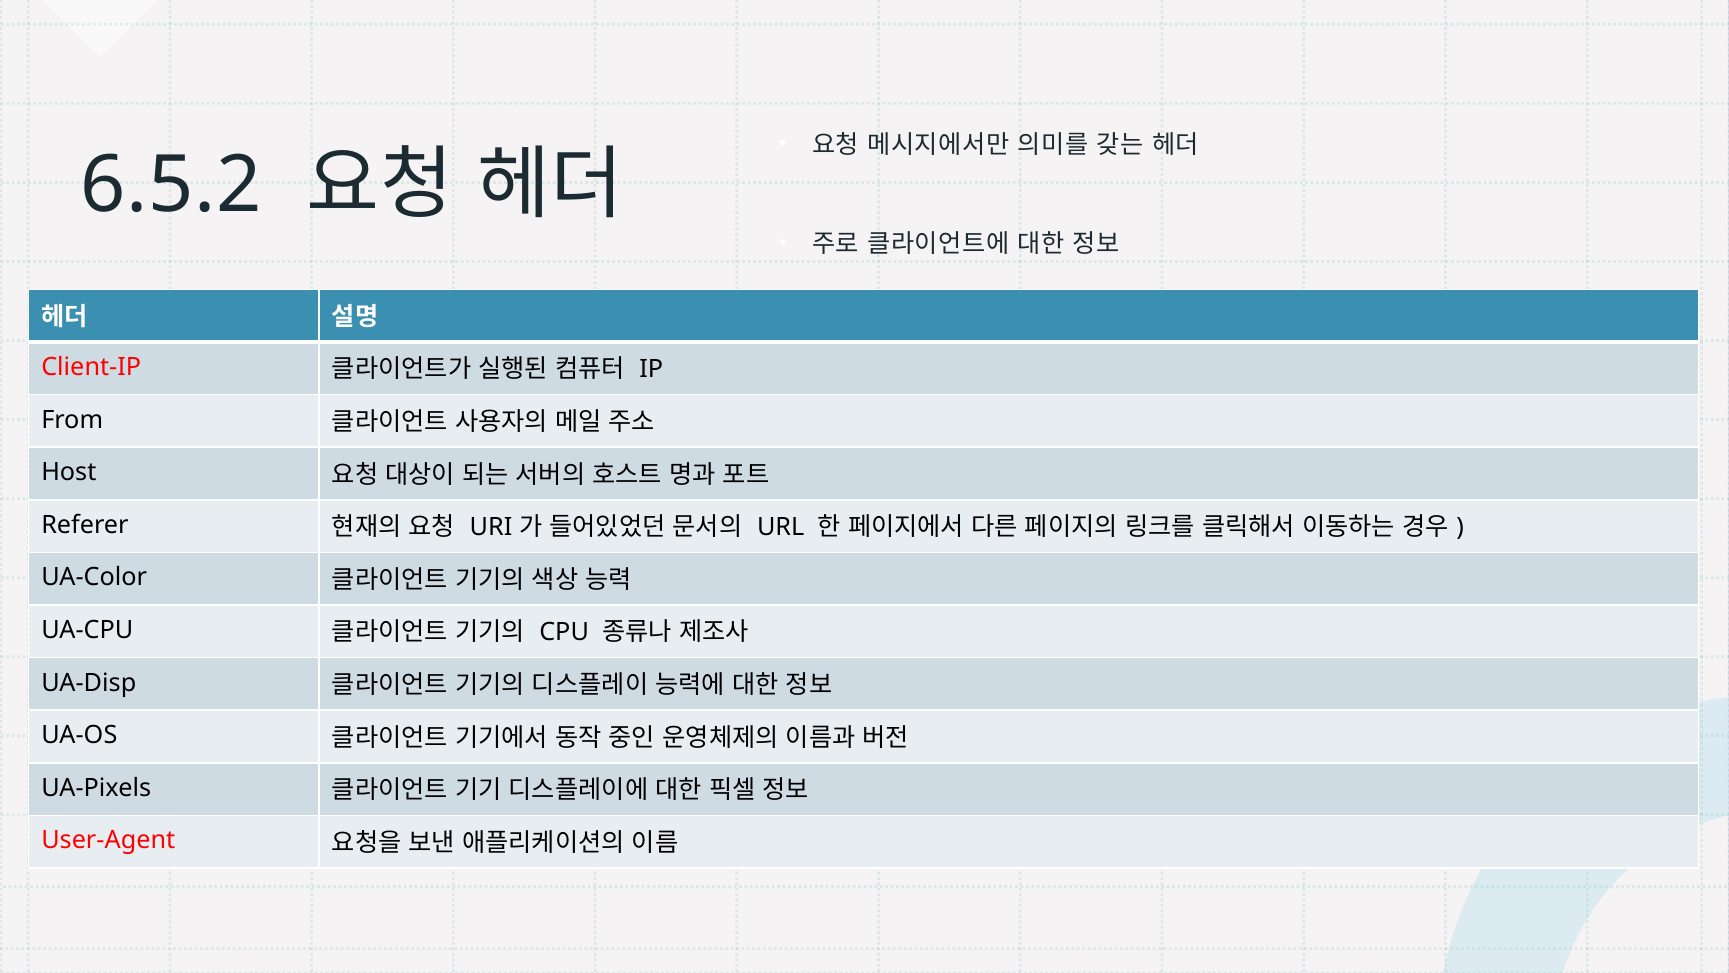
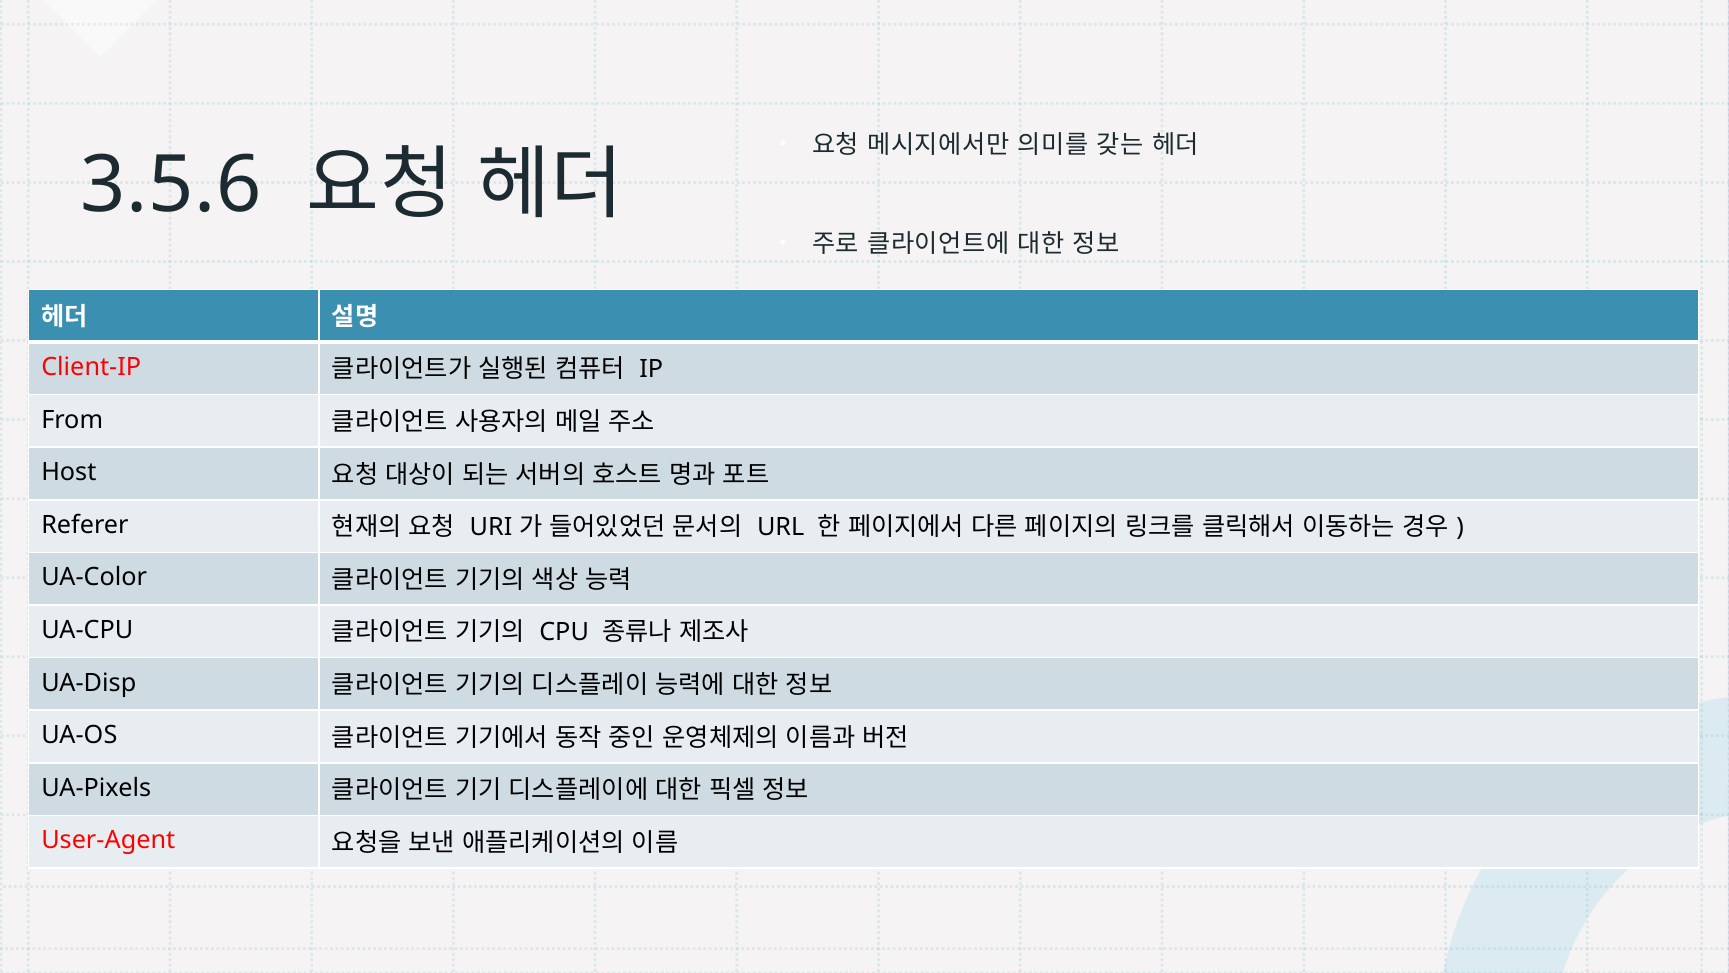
6.5.2: 6.5.2 -> 3.5.6
